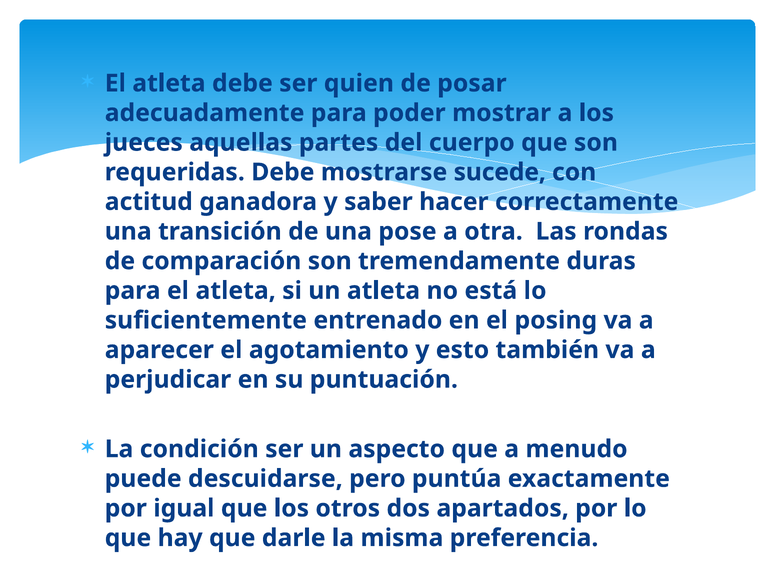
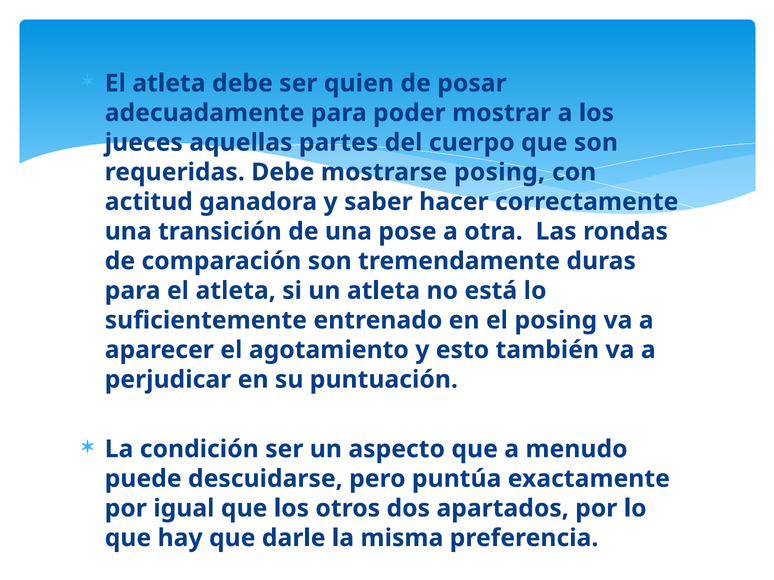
mostrarse sucede: sucede -> posing
